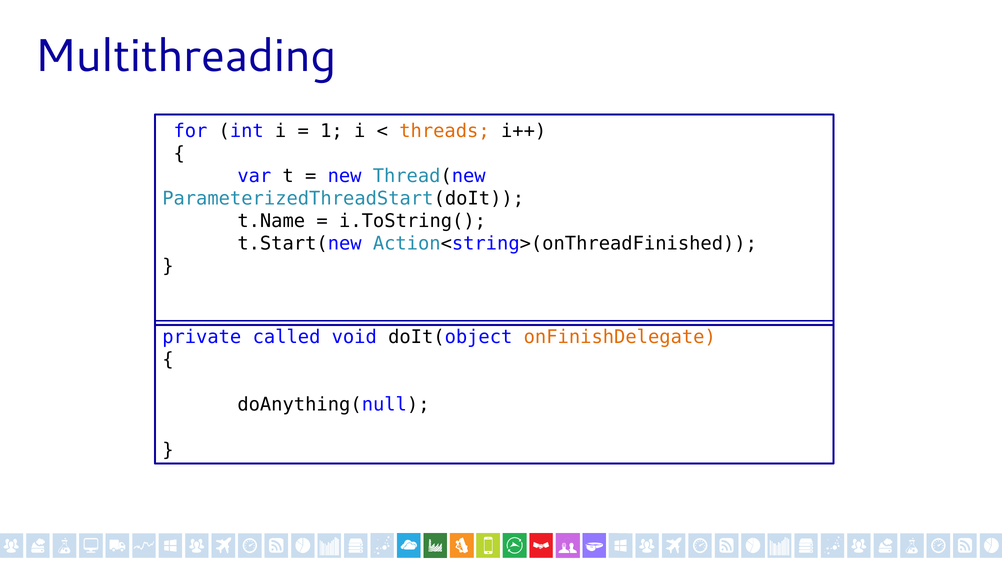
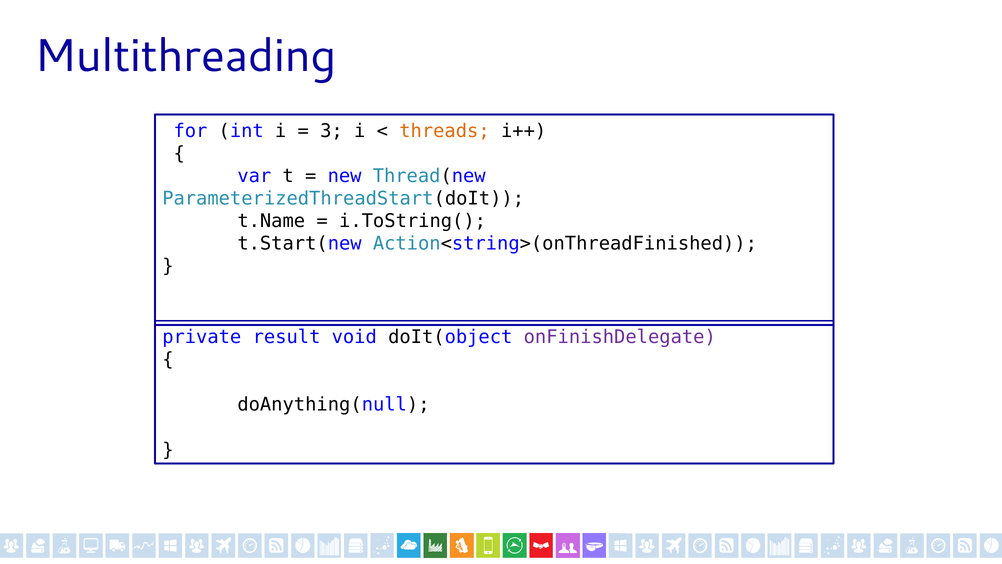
1: 1 -> 3
called: called -> result
onFinishDelegate colour: orange -> purple
